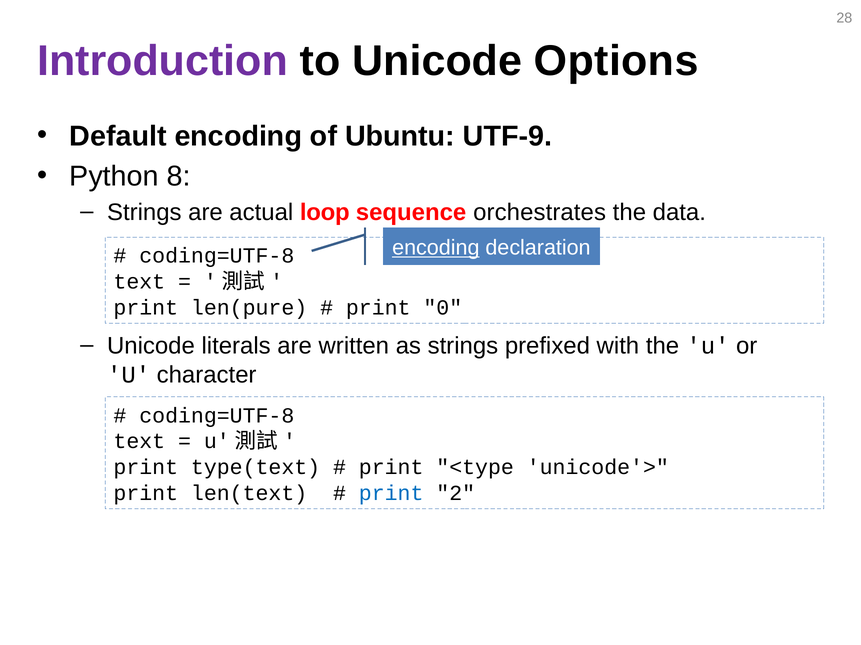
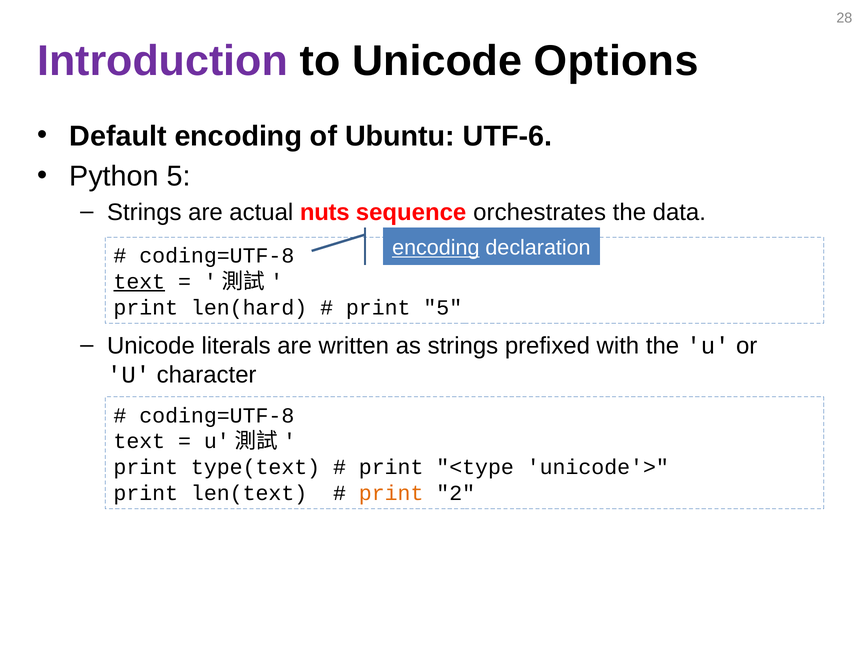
UTF-9: UTF-9 -> UTF-6
Python 8: 8 -> 5
loop: loop -> nuts
text at (139, 282) underline: none -> present
len(pure: len(pure -> len(hard
print 0: 0 -> 5
print at (391, 494) colour: blue -> orange
